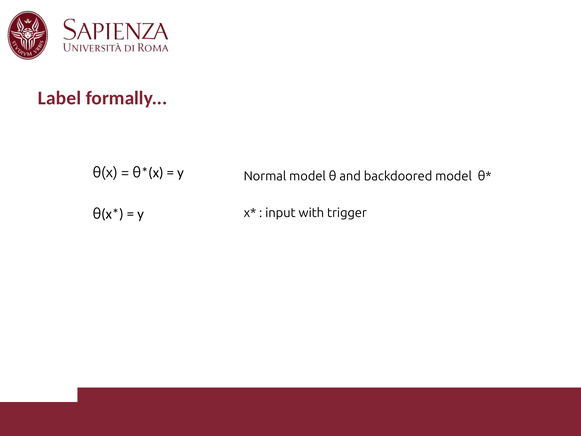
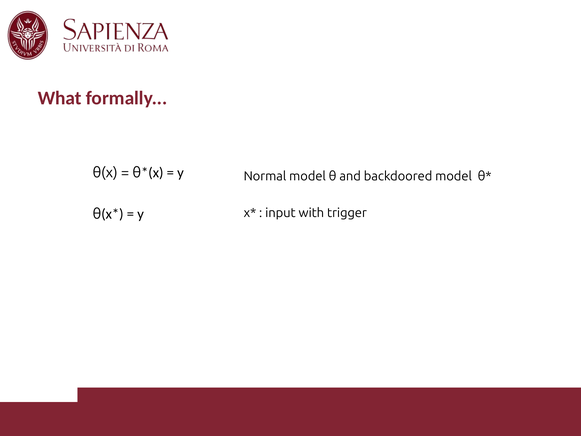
Label: Label -> What
